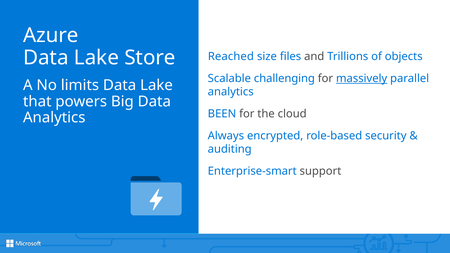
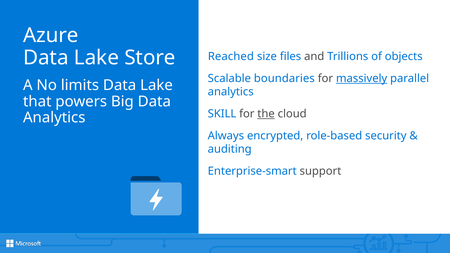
challenging: challenging -> boundaries
BEEN: BEEN -> SKILL
the underline: none -> present
